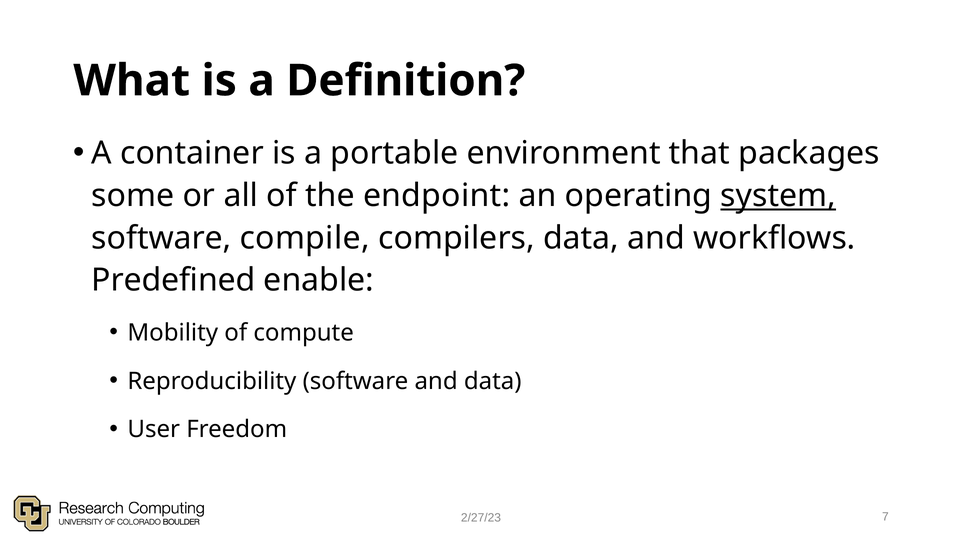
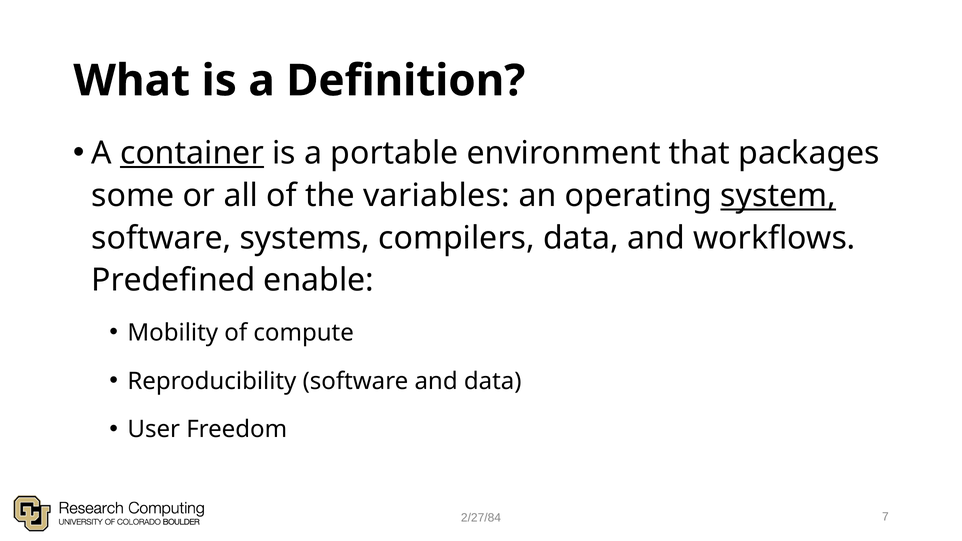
container underline: none -> present
endpoint: endpoint -> variables
compile: compile -> systems
2/27/23: 2/27/23 -> 2/27/84
